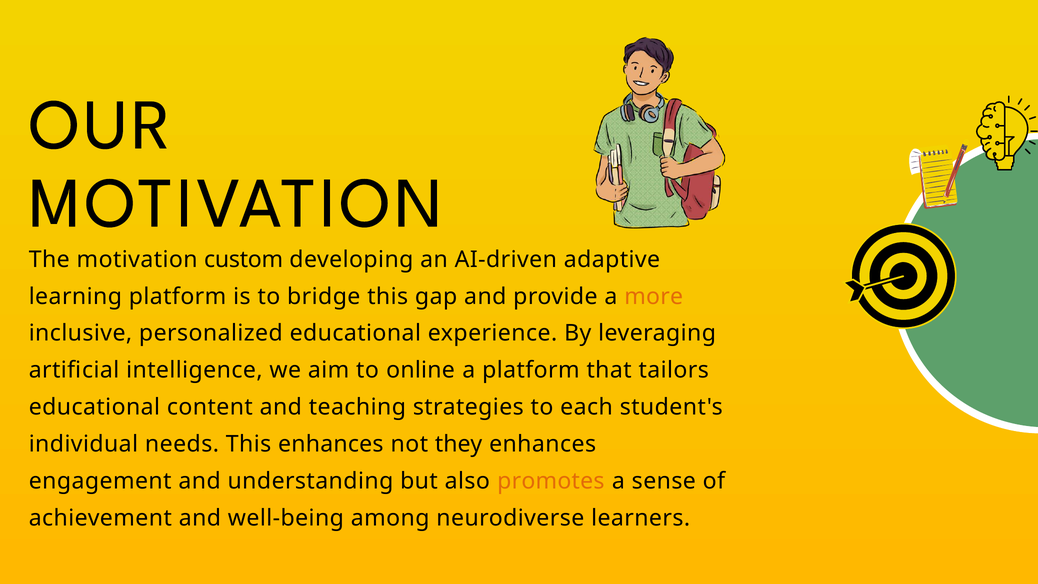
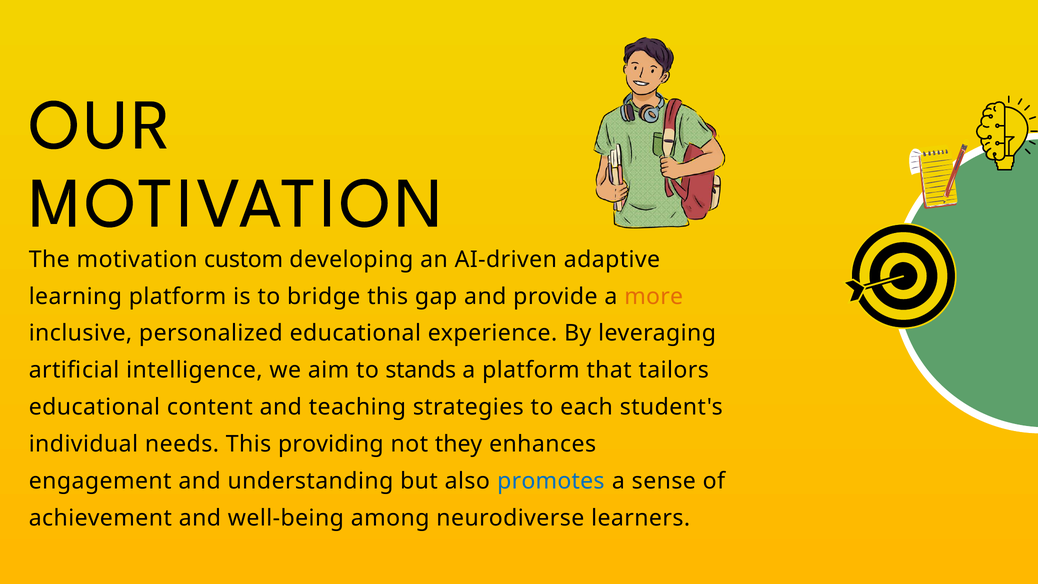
online: online -> stands
This enhances: enhances -> providing
promotes colour: orange -> blue
